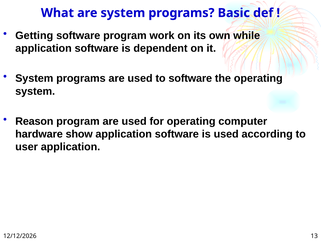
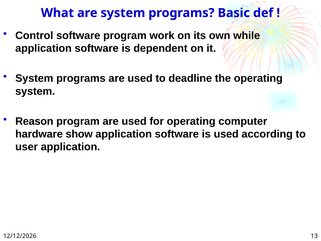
Getting: Getting -> Control
to software: software -> deadline
